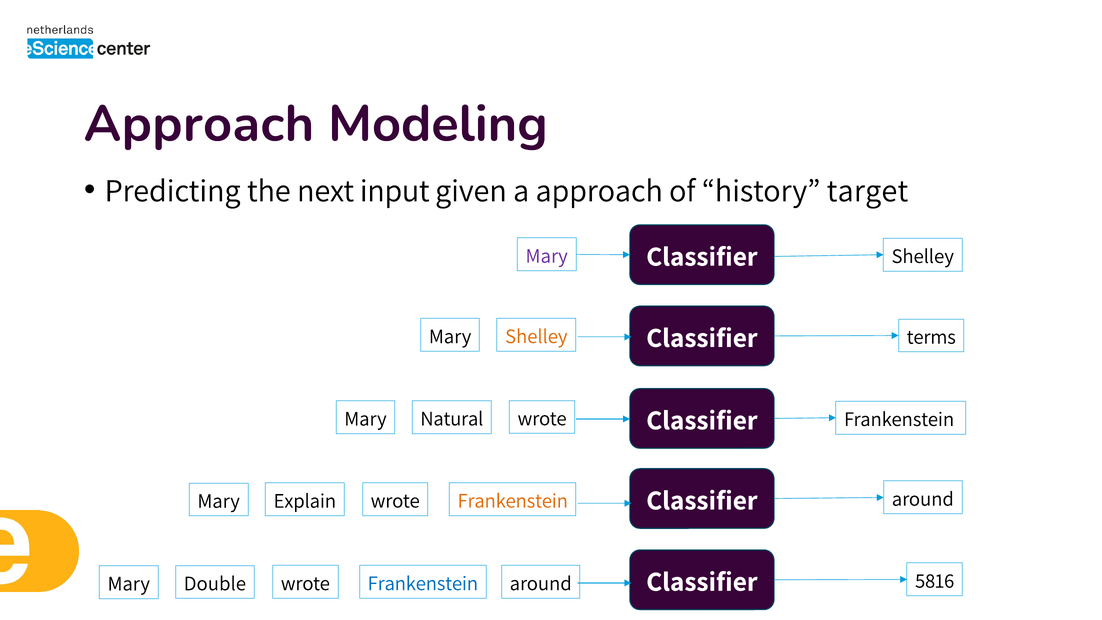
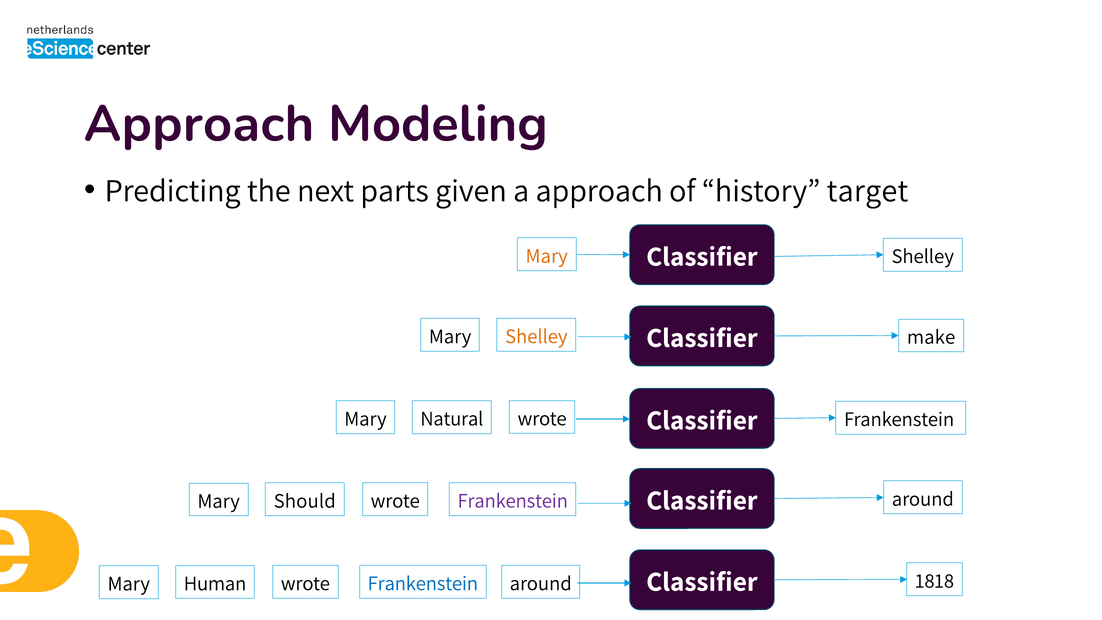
input: input -> parts
Mary at (547, 256) colour: purple -> orange
terms: terms -> make
Explain: Explain -> Should
Frankenstein at (513, 501) colour: orange -> purple
5816: 5816 -> 1818
Double: Double -> Human
